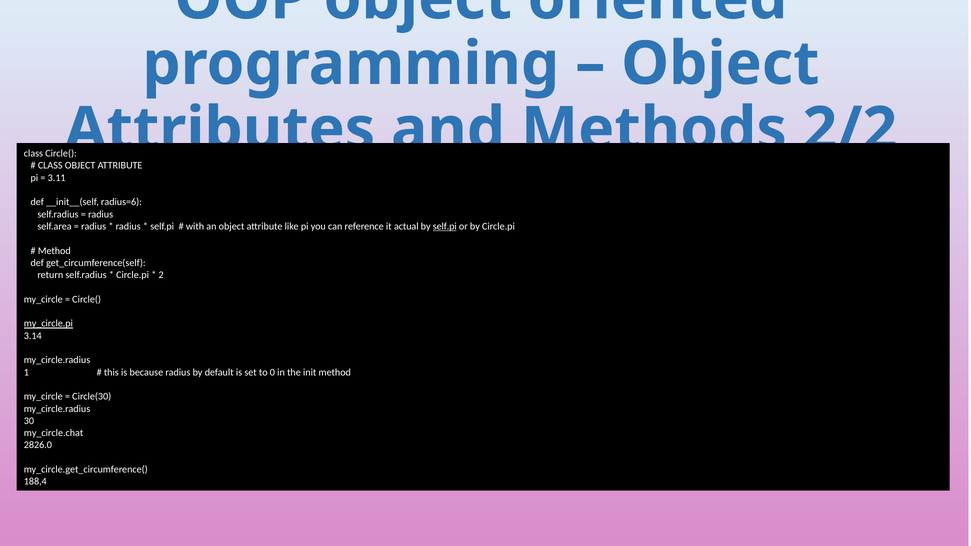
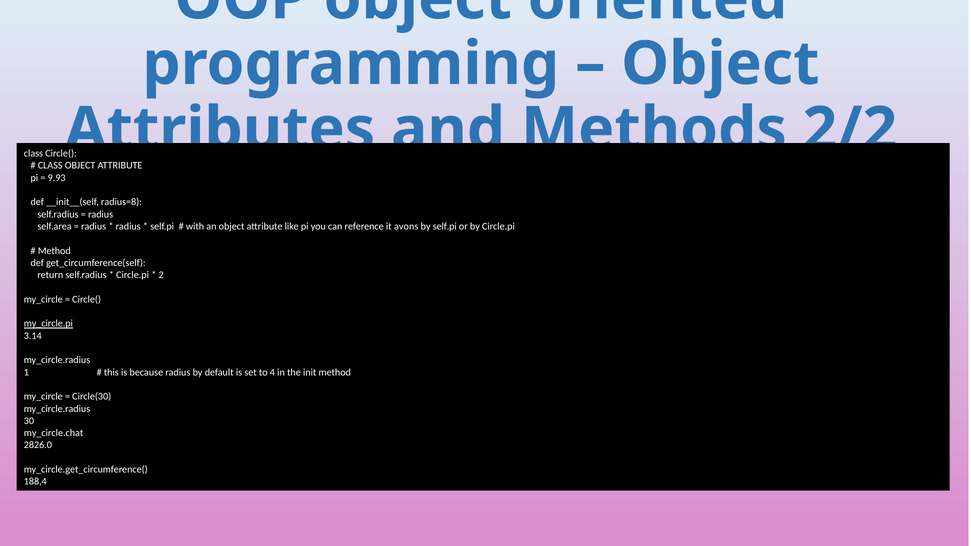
3.11: 3.11 -> 9.93
radius=6: radius=6 -> radius=8
actual: actual -> avons
self.pi at (445, 226) underline: present -> none
0: 0 -> 4
